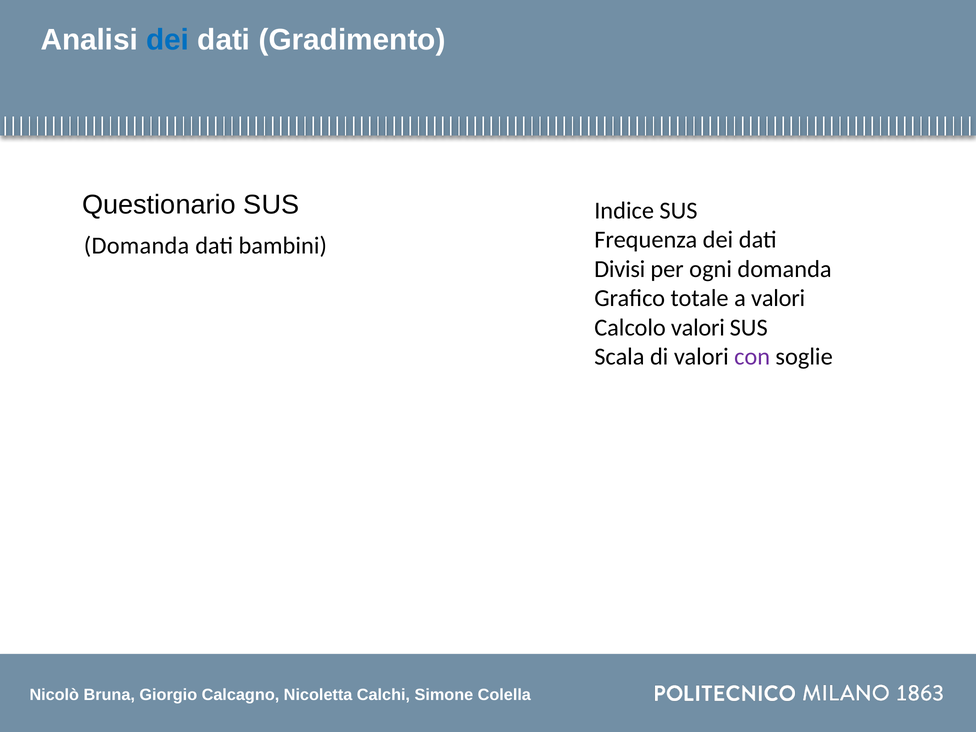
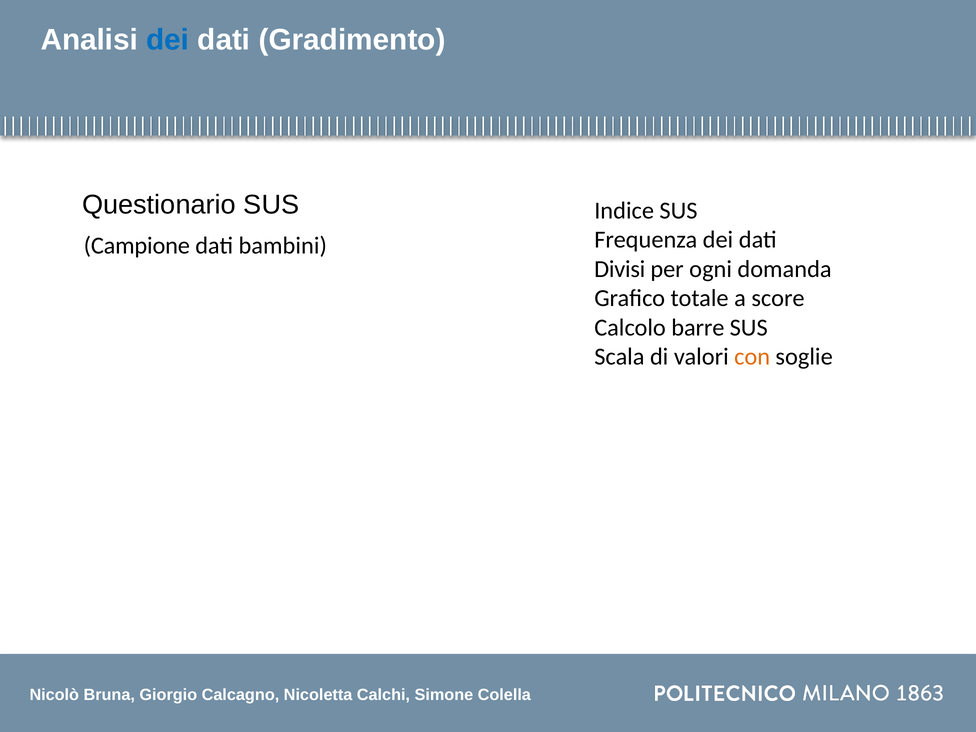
Domanda at (137, 246): Domanda -> Campione
a valori: valori -> score
Calcolo valori: valori -> barre
con colour: purple -> orange
